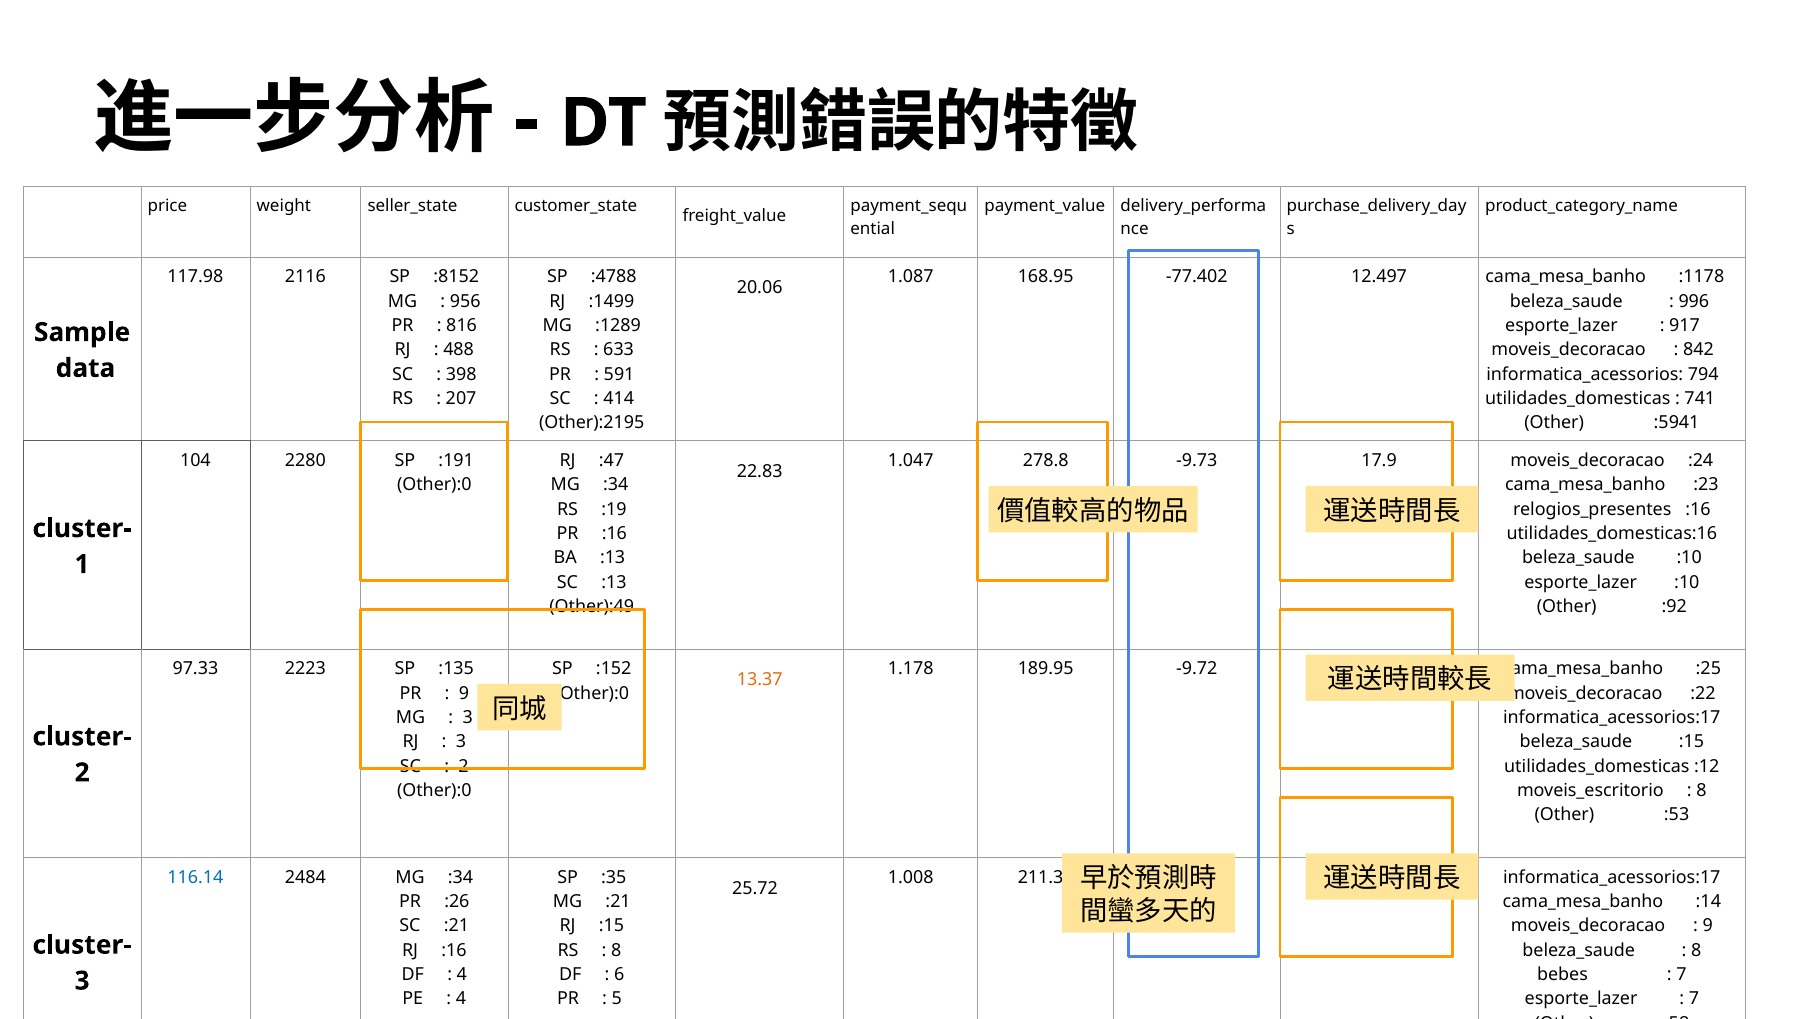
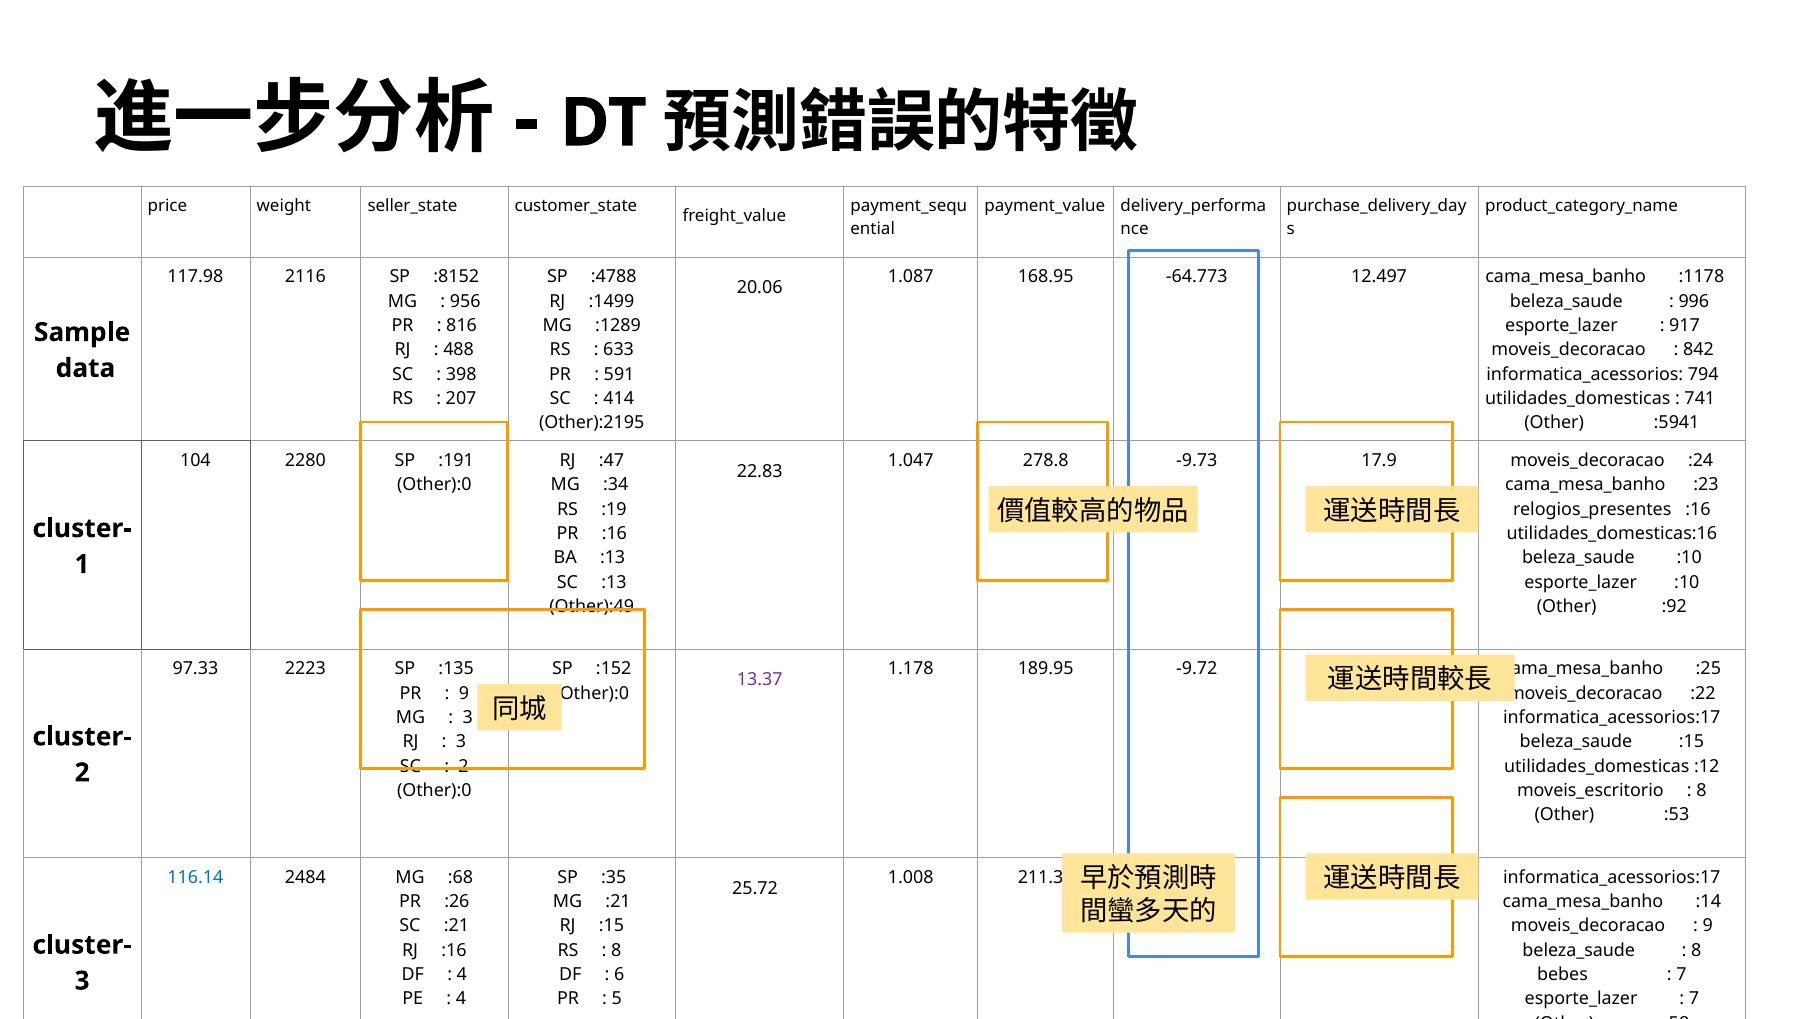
-77.402: -77.402 -> -64.773
13.37 colour: orange -> purple
2484 MG :34: :34 -> :68
